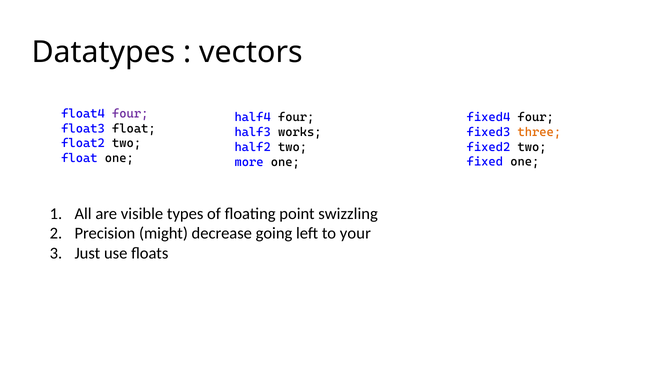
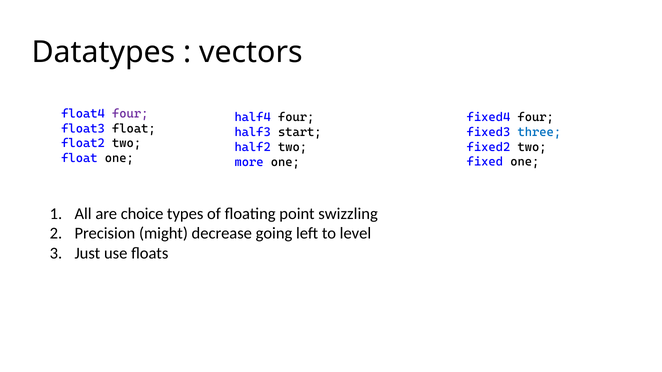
three colour: orange -> blue
works: works -> start
visible: visible -> choice
your: your -> level
